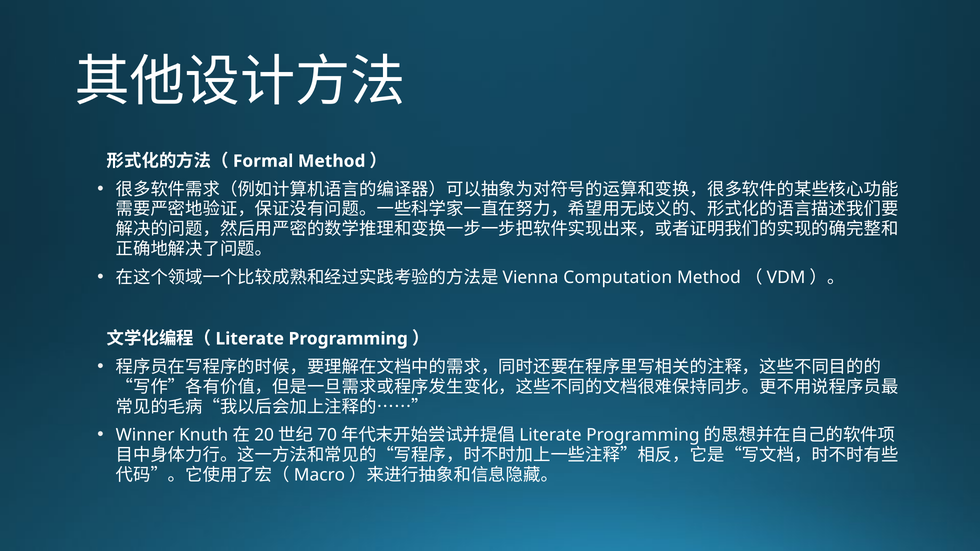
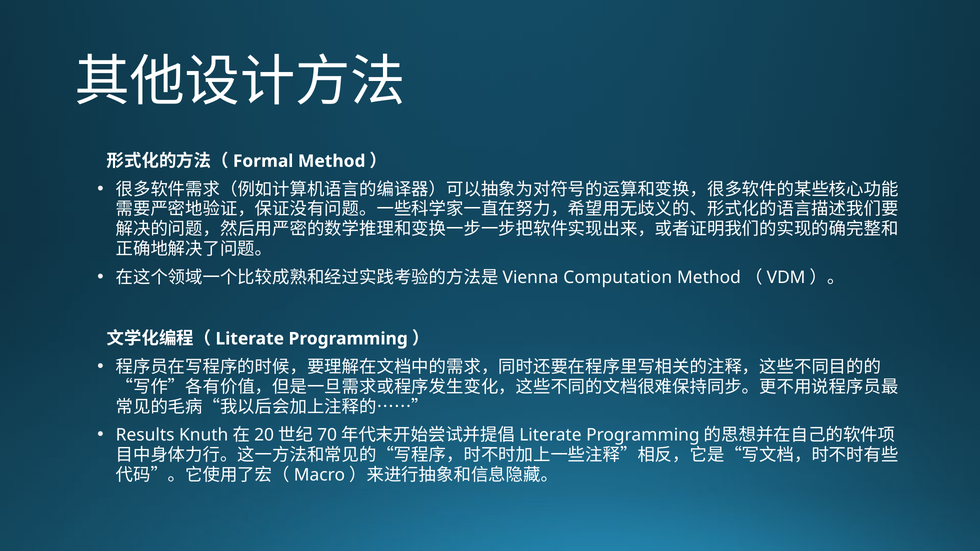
Winner: Winner -> Results
